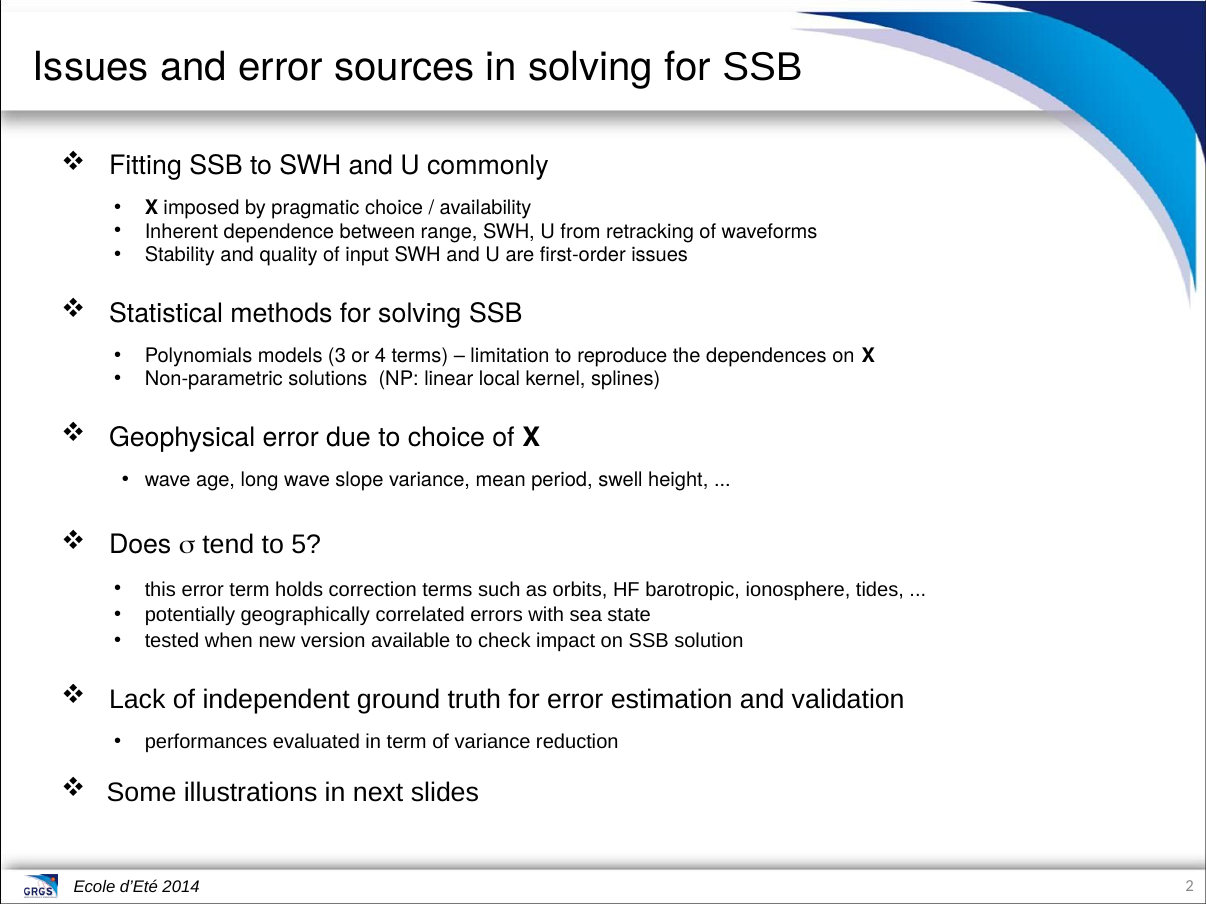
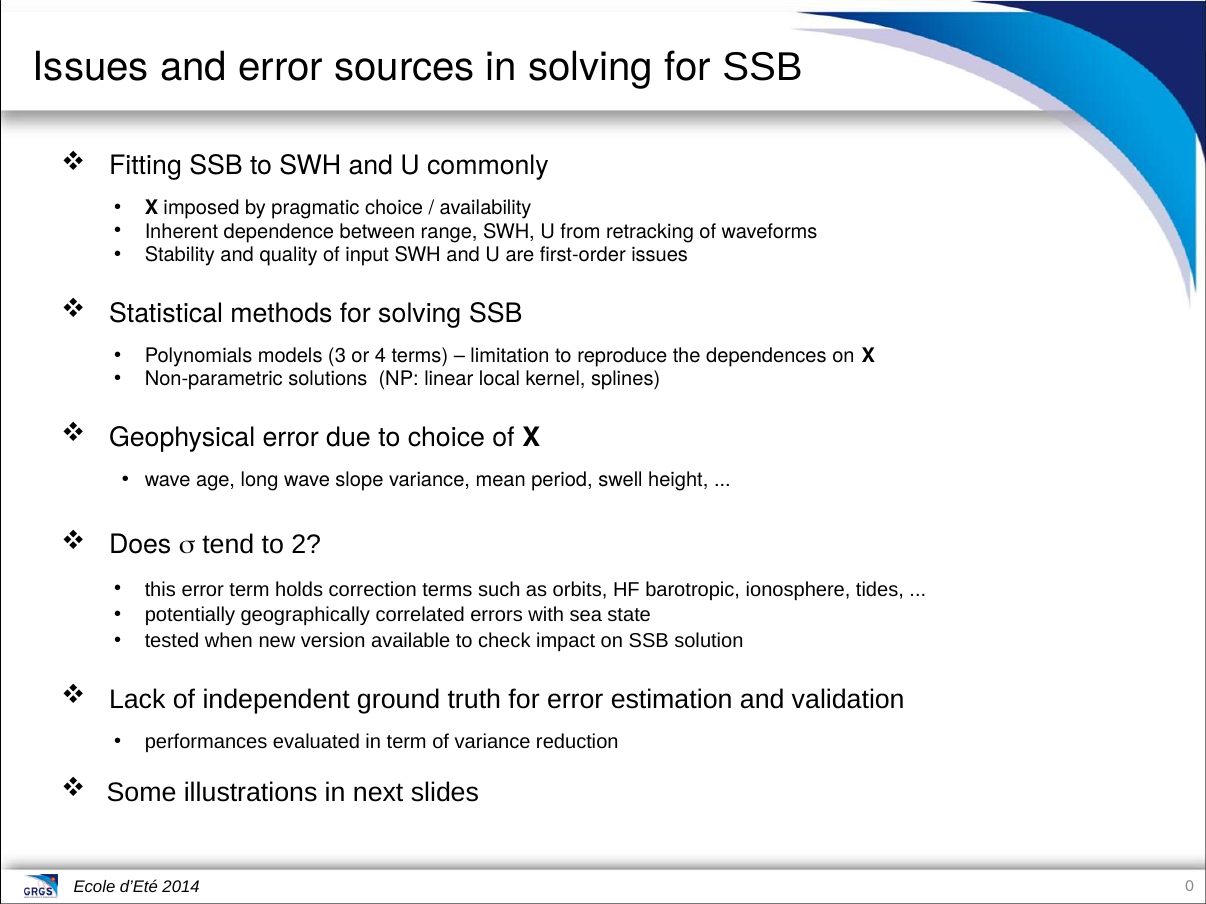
5: 5 -> 2
2: 2 -> 0
